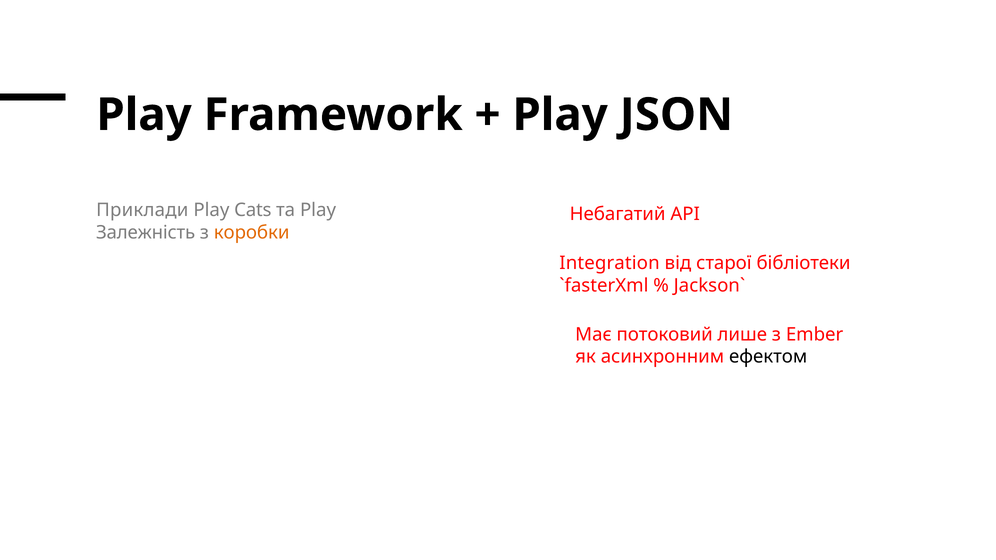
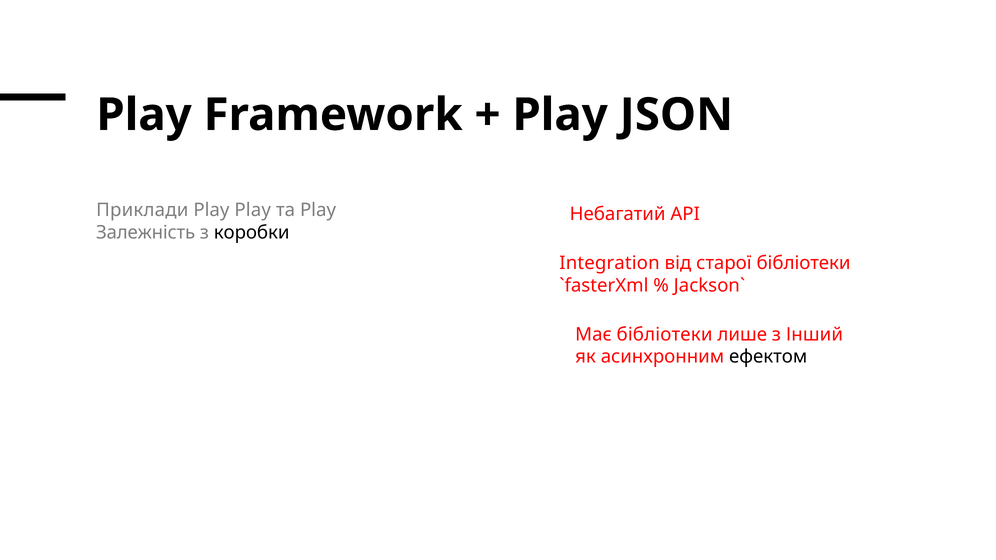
Play Cats: Cats -> Play
коробки colour: orange -> black
Має потоковий: потоковий -> бібліотеки
Ember: Ember -> Інший
